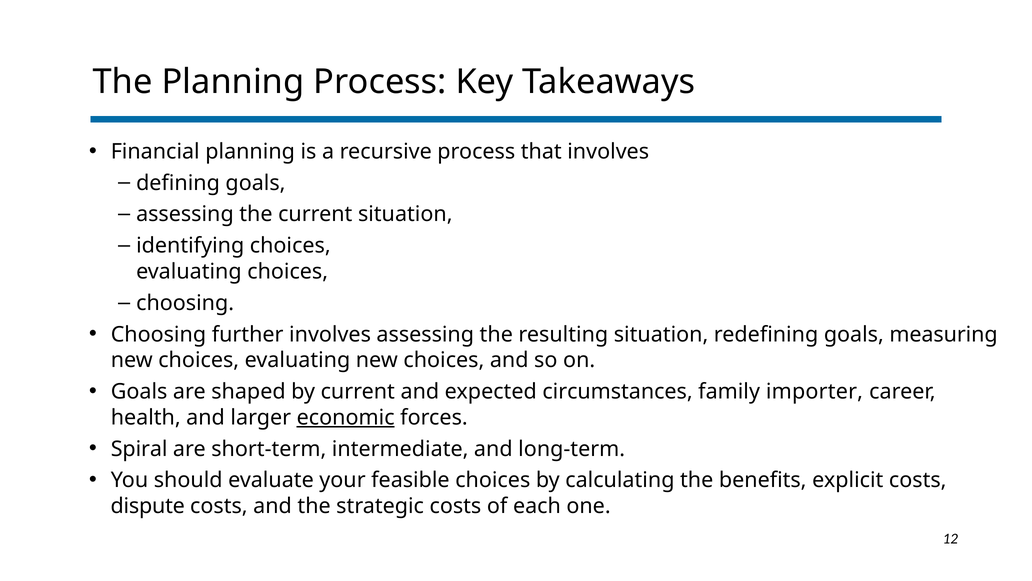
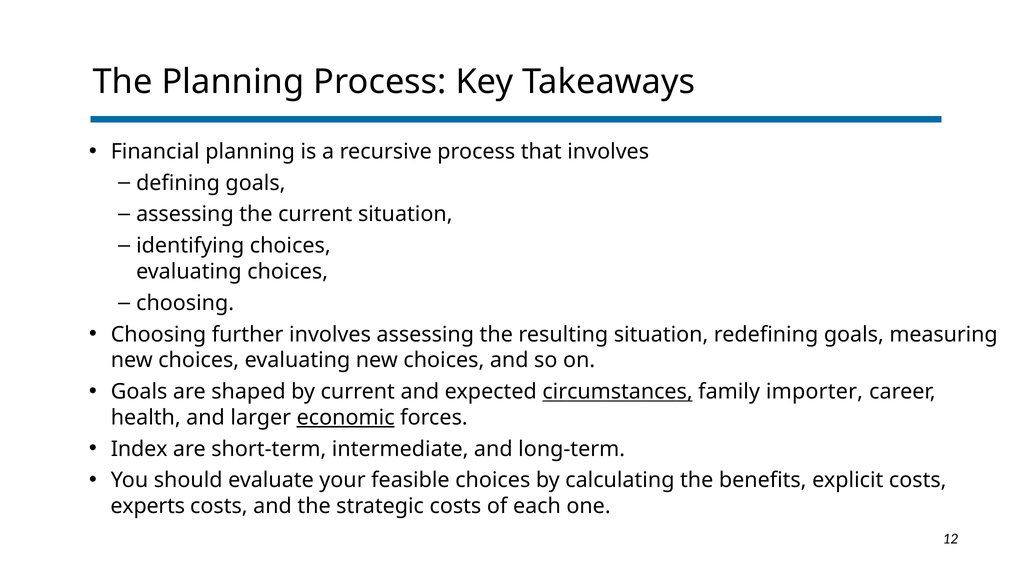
circumstances underline: none -> present
Spiral: Spiral -> Index
dispute: dispute -> experts
